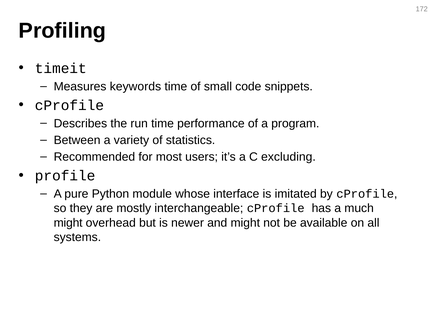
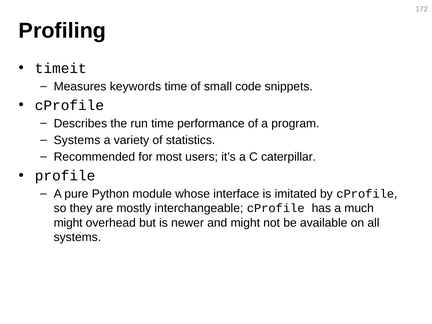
Between at (77, 140): Between -> Systems
excluding: excluding -> caterpillar
